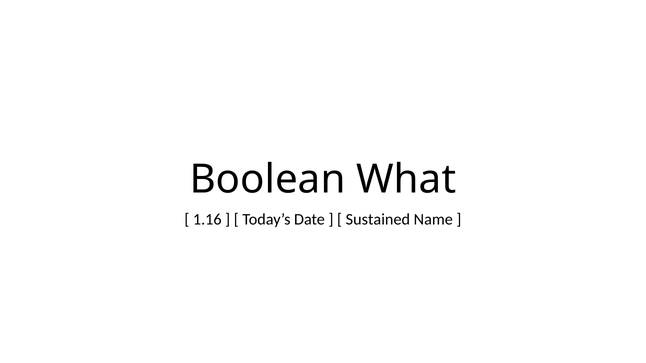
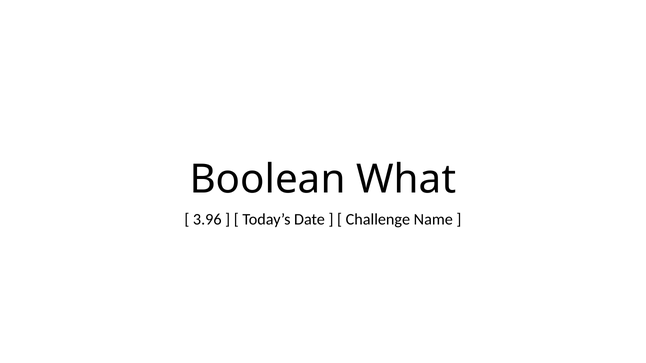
1.16: 1.16 -> 3.96
Sustained: Sustained -> Challenge
